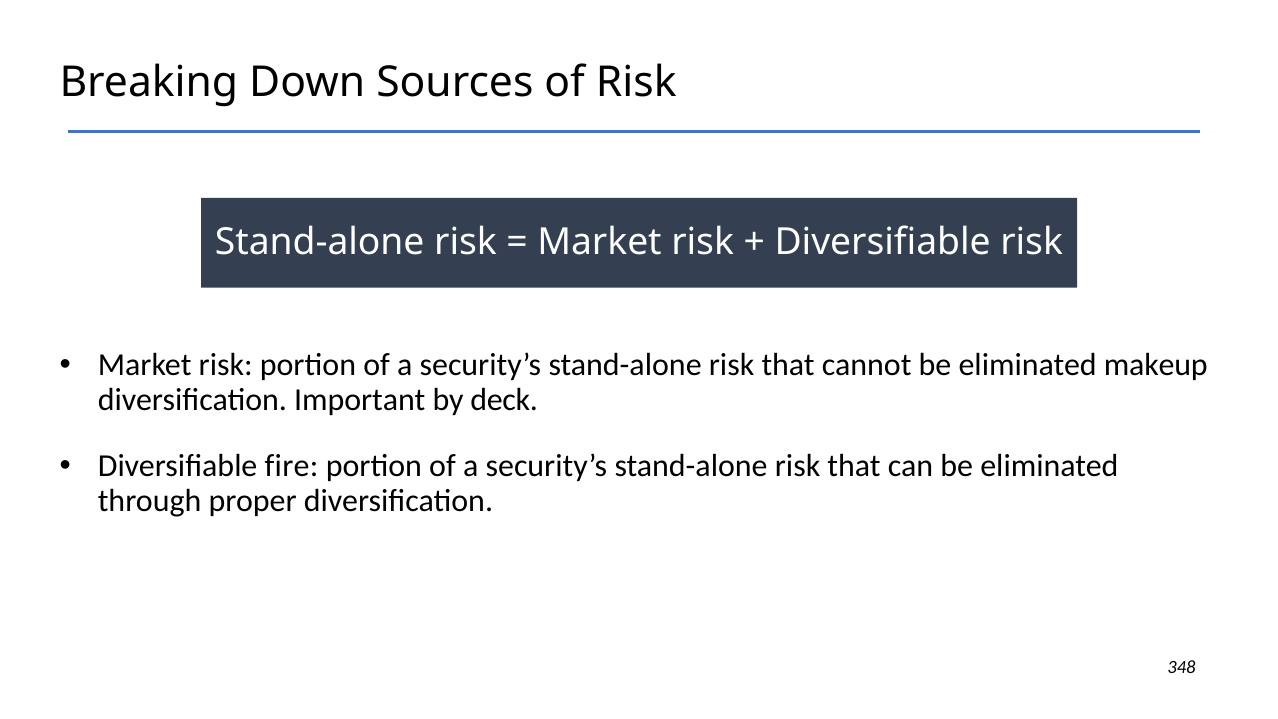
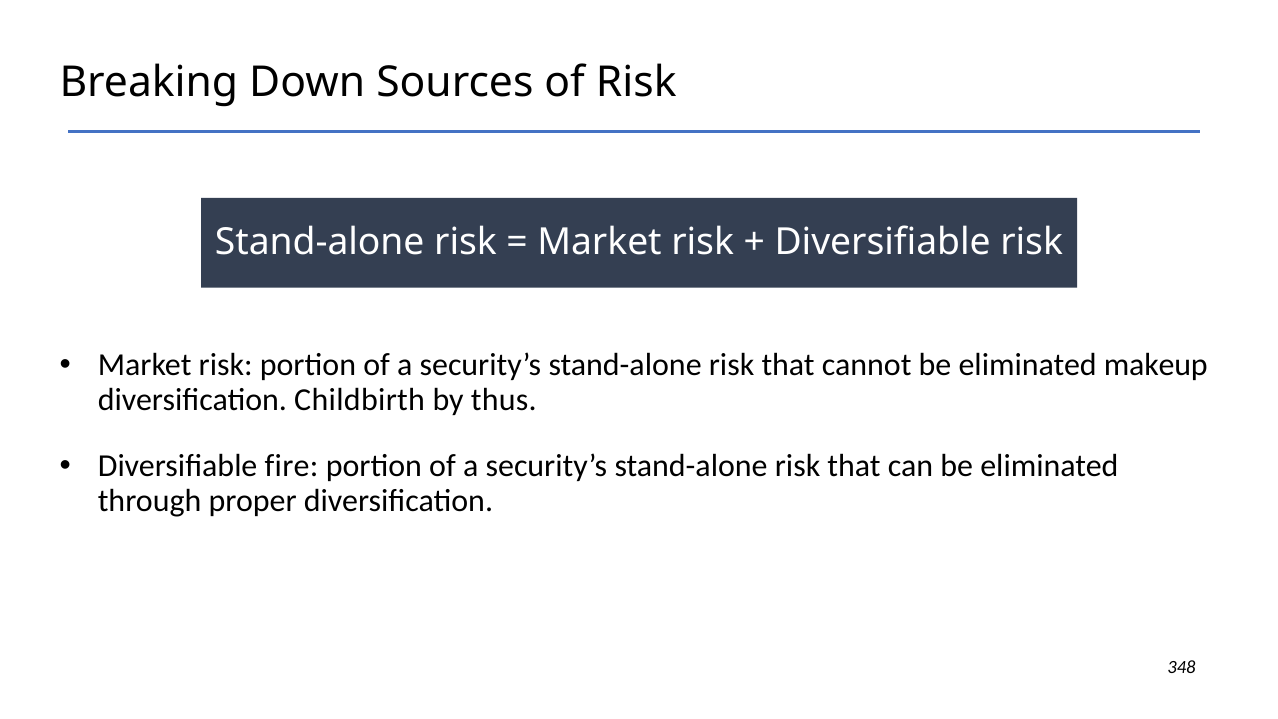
Important: Important -> Childbirth
deck: deck -> thus
